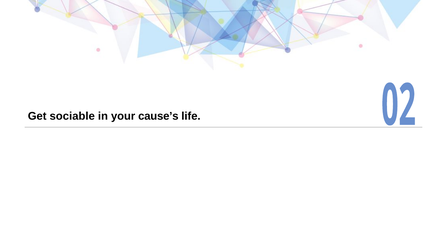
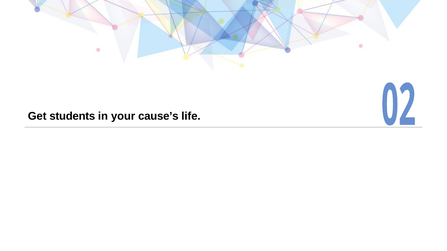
sociable: sociable -> students
